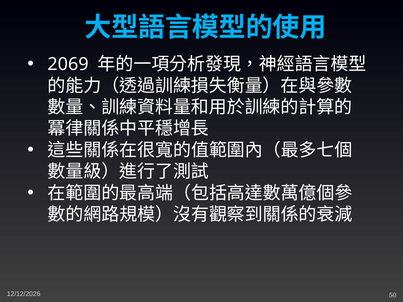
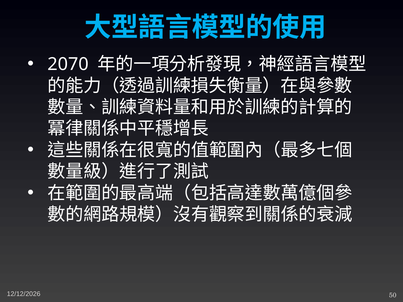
2069: 2069 -> 2070
